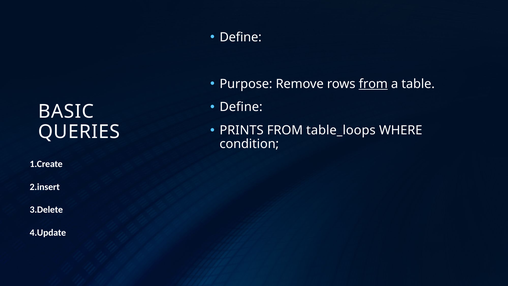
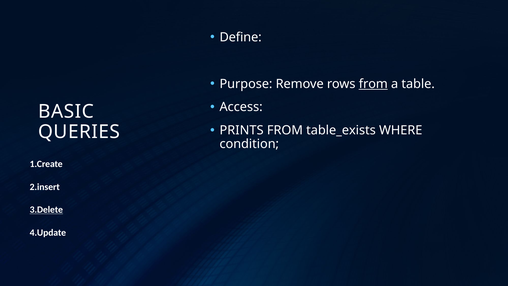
Define at (241, 107): Define -> Access
table_loops: table_loops -> table_exists
3.Delete underline: none -> present
